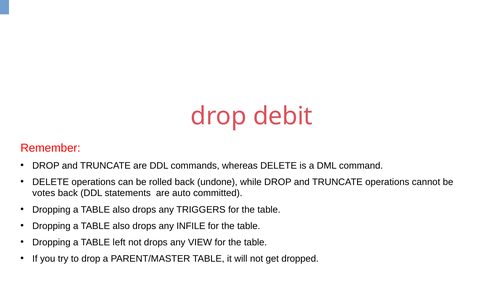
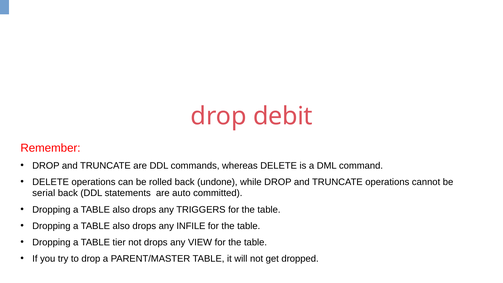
votes: votes -> serial
left: left -> tier
